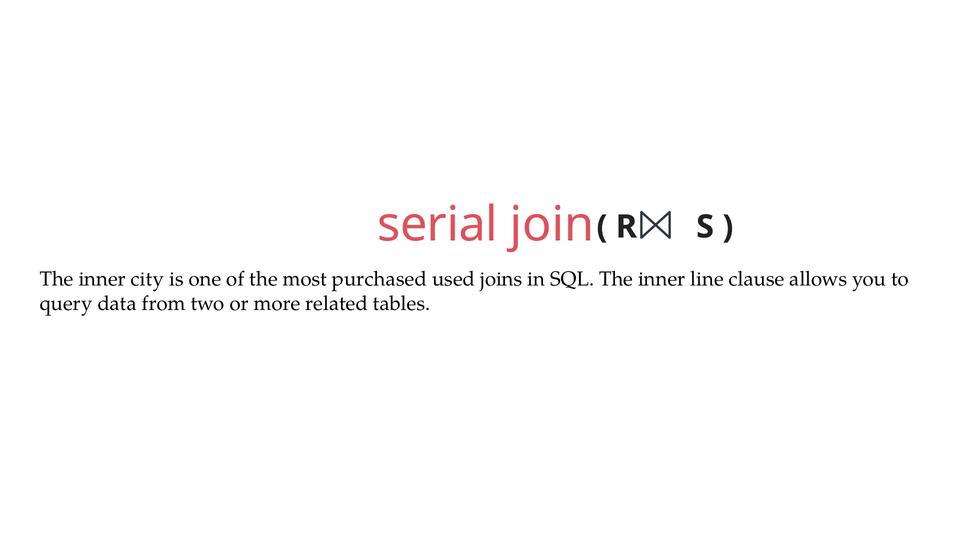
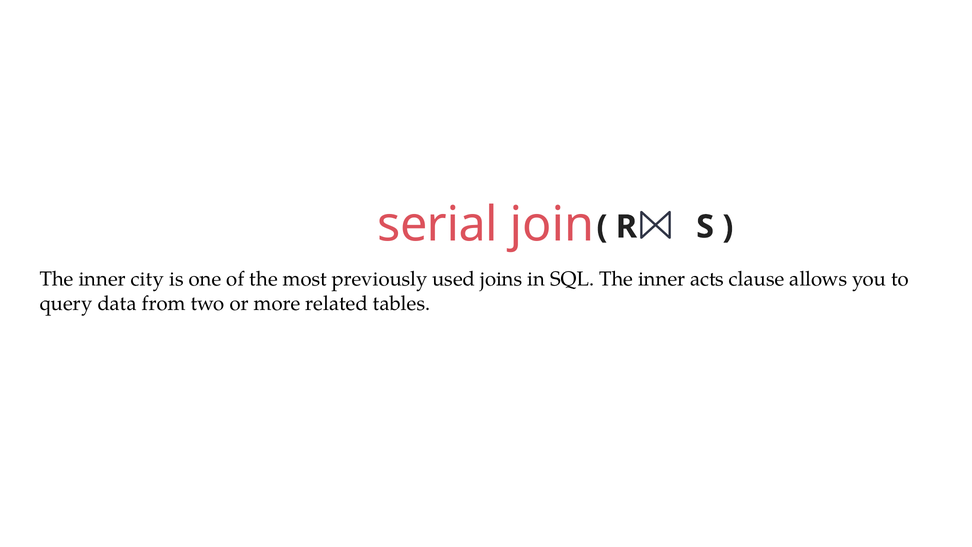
purchased: purchased -> previously
line: line -> acts
